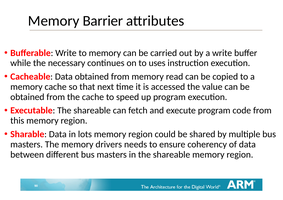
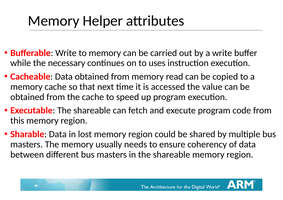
Barrier: Barrier -> Helper
lots: lots -> lost
drivers: drivers -> usually
